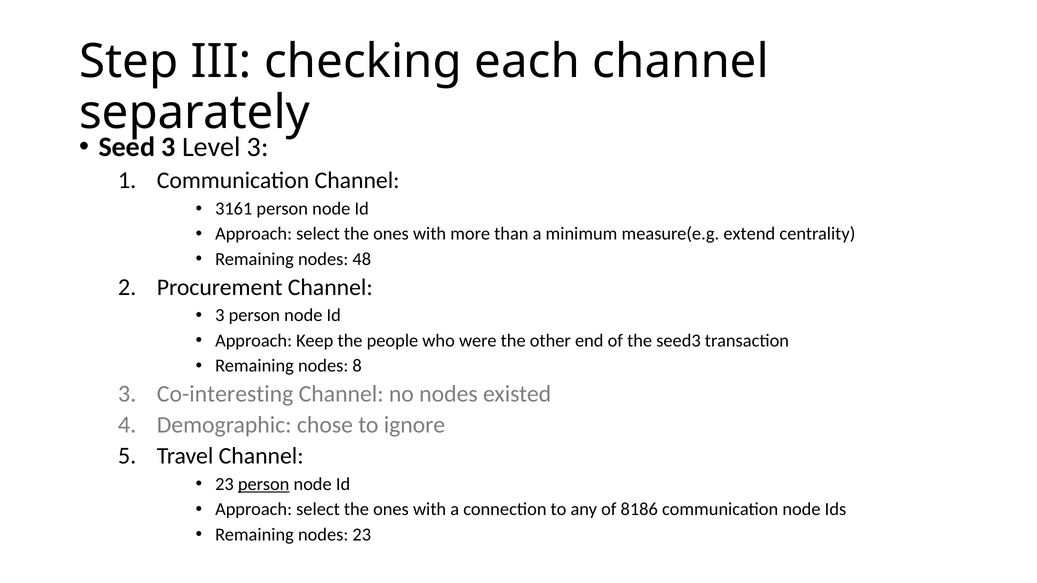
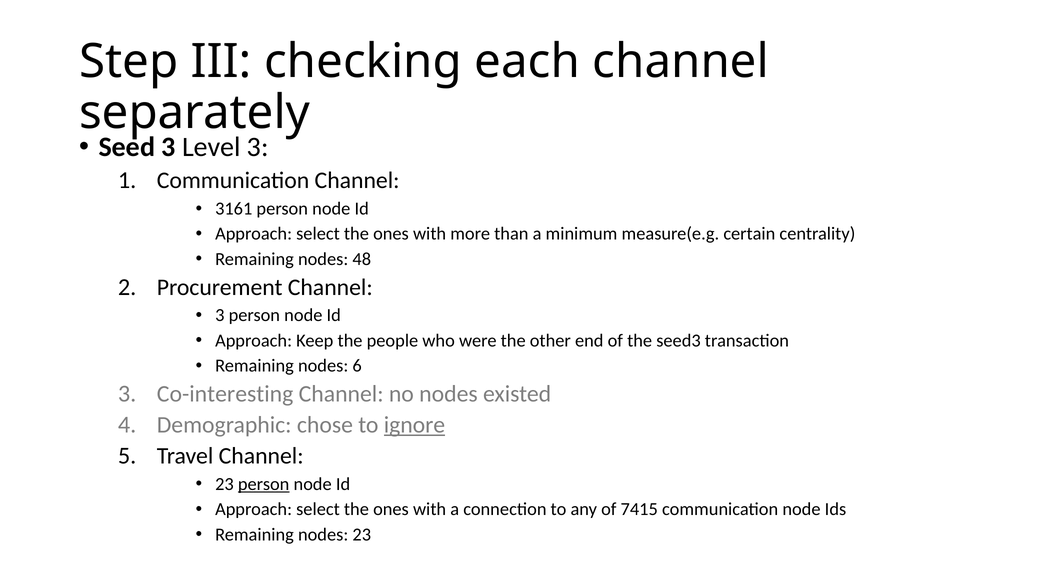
extend: extend -> certain
8: 8 -> 6
ignore underline: none -> present
8186: 8186 -> 7415
